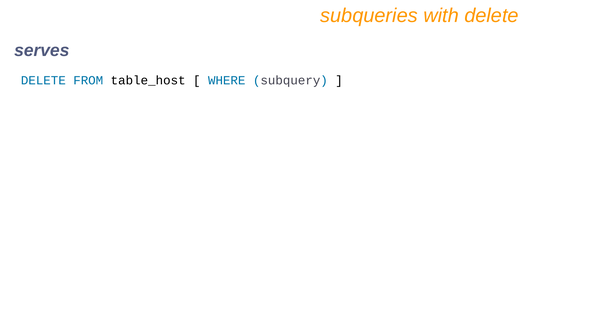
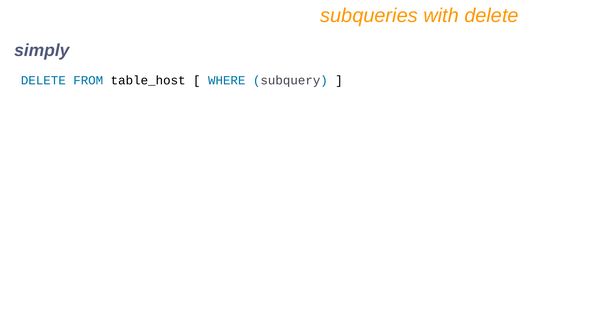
serves: serves -> simply
